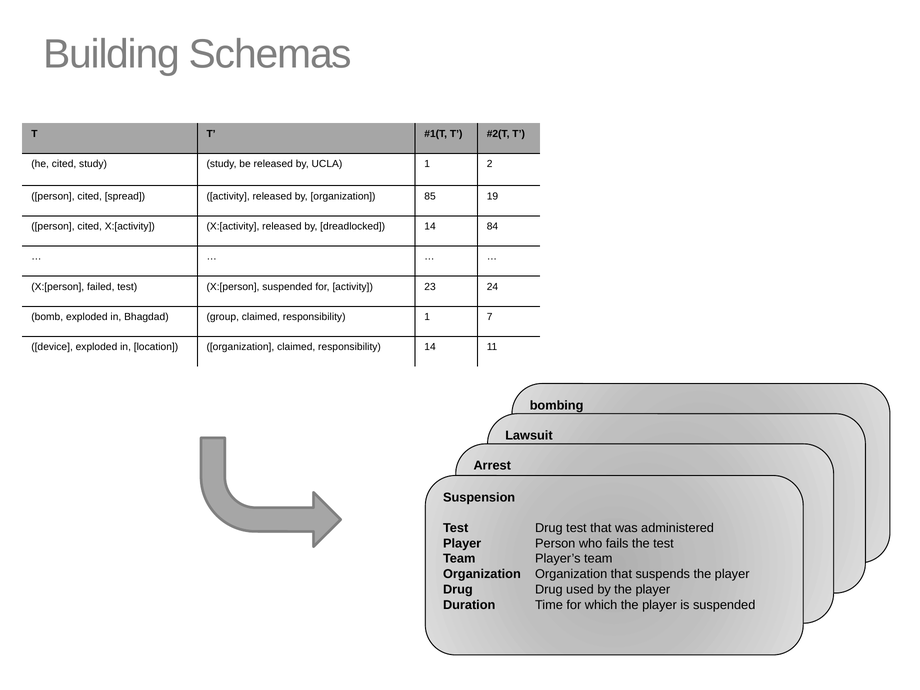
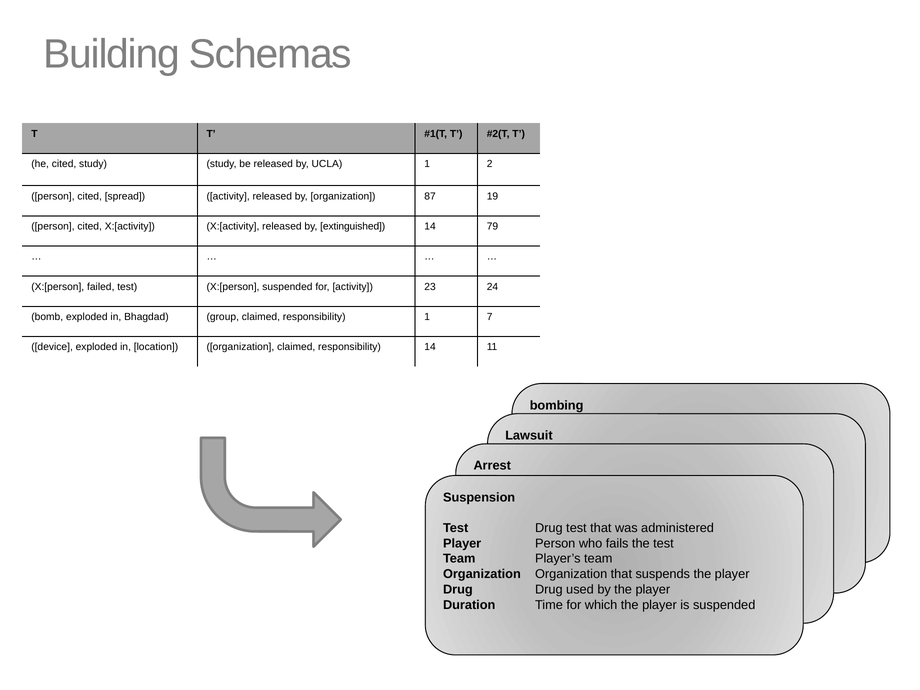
85: 85 -> 87
dreadlocked: dreadlocked -> extinguished
84: 84 -> 79
